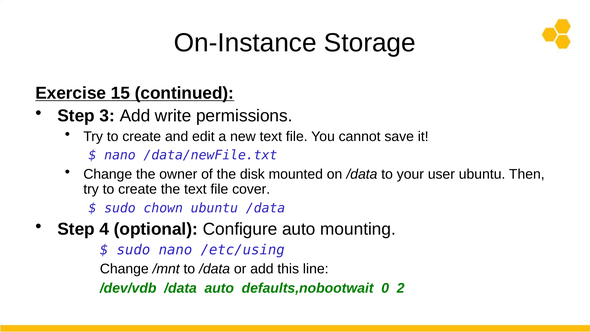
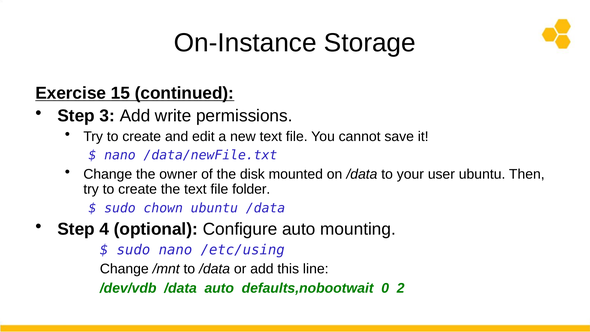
cover: cover -> folder
